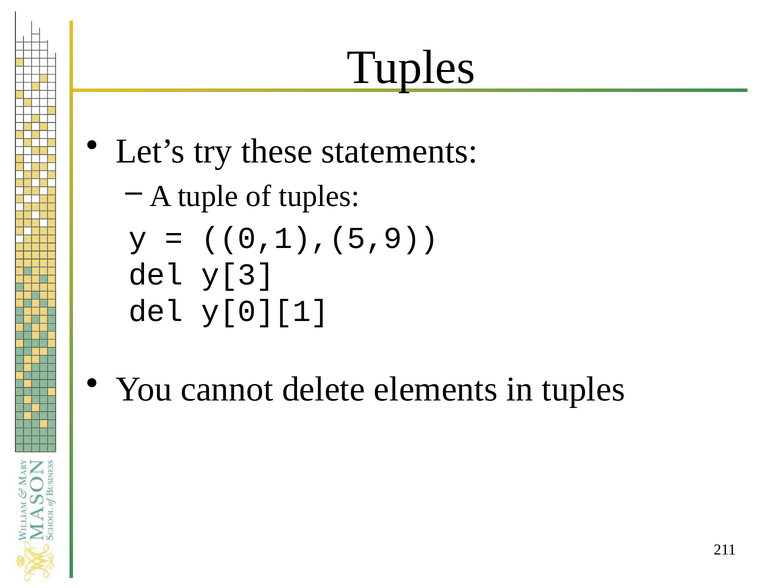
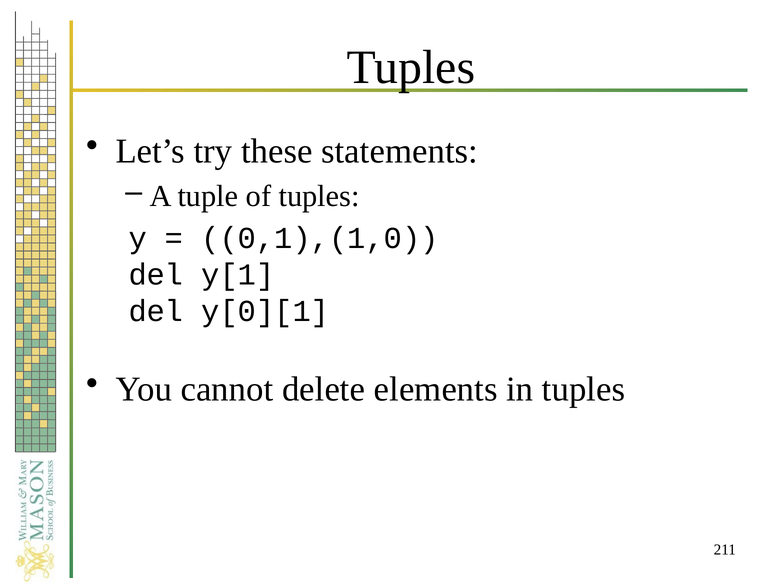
0,1),(5,9: 0,1),(5,9 -> 0,1),(1,0
y[3: y[3 -> y[1
